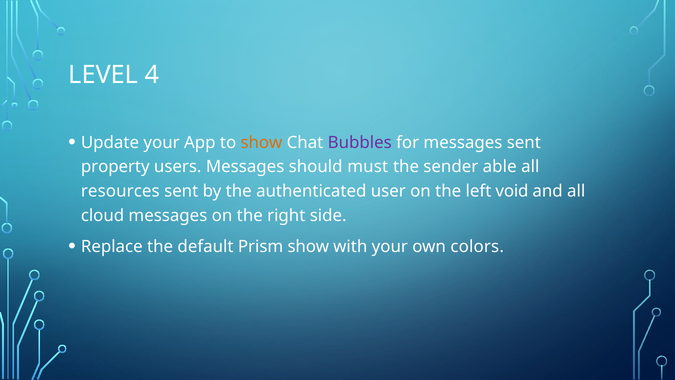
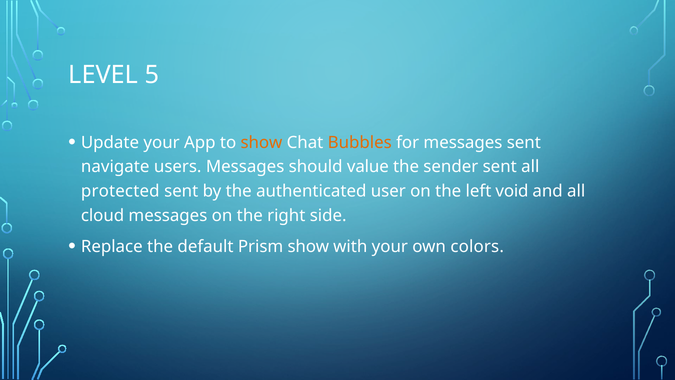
4: 4 -> 5
Bubbles colour: purple -> orange
property: property -> navigate
must: must -> value
sender able: able -> sent
resources: resources -> protected
